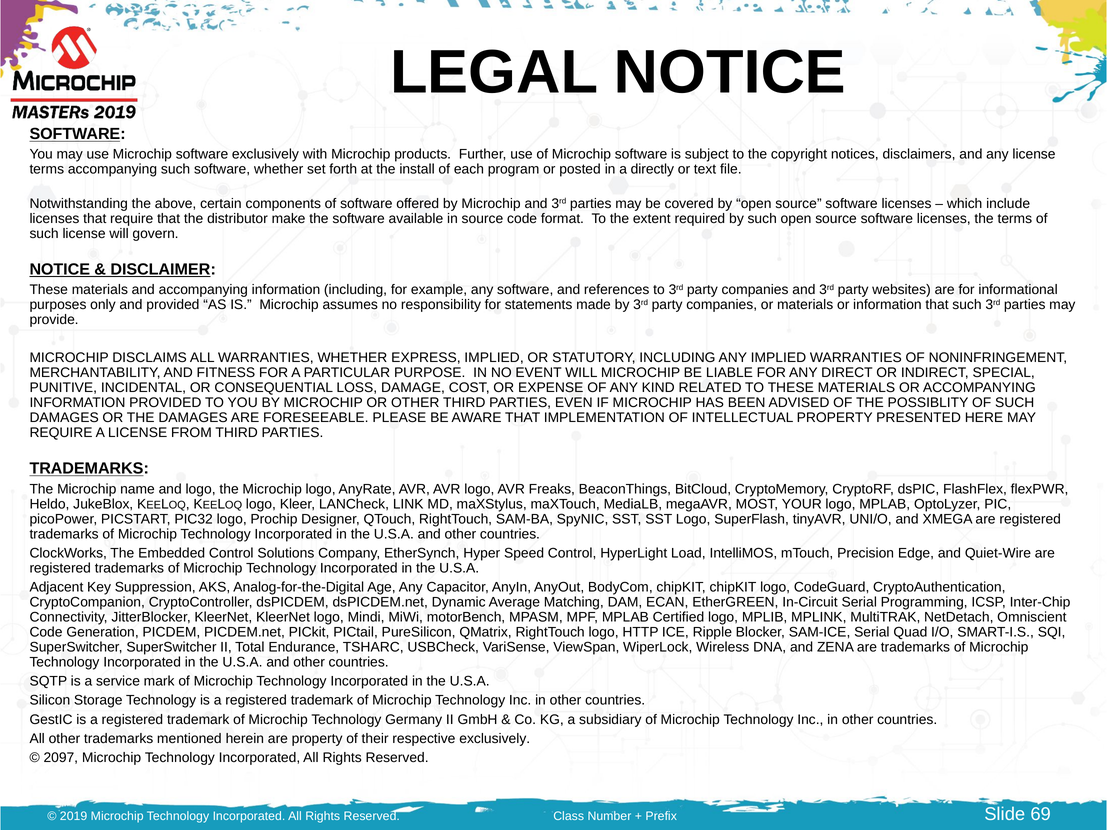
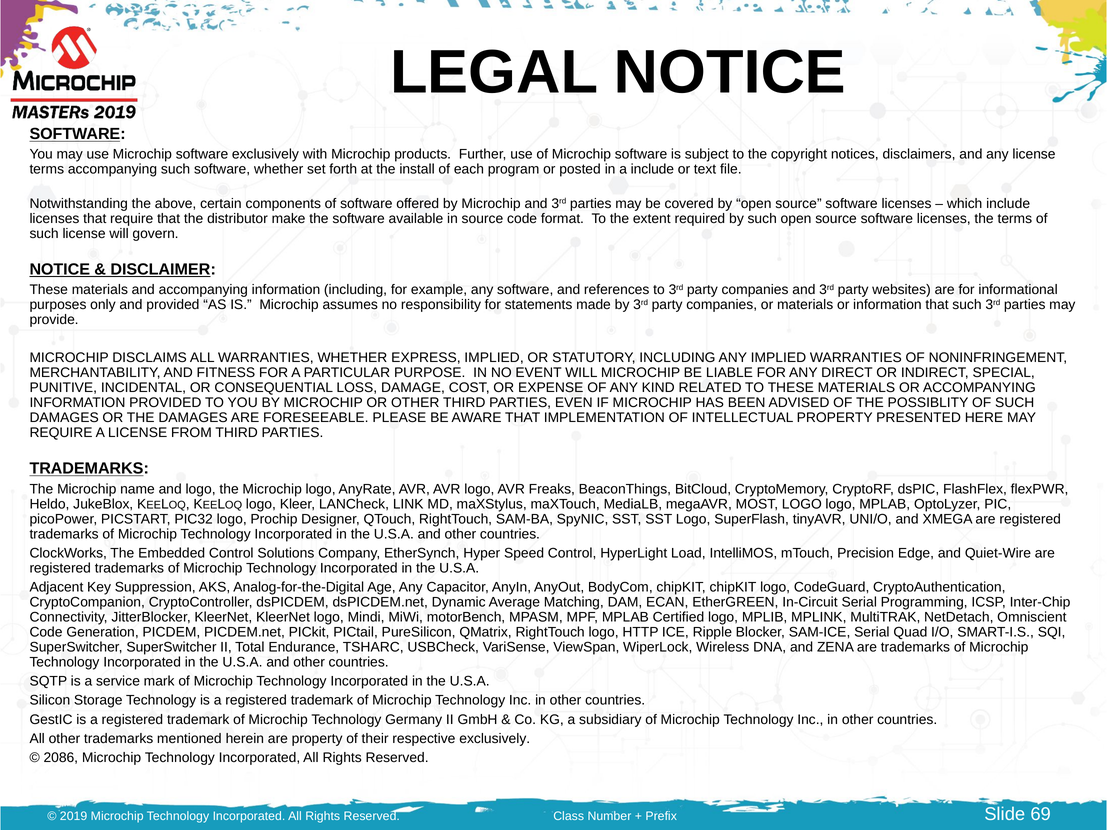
a directly: directly -> include
MOST YOUR: YOUR -> LOGO
2097: 2097 -> 2086
